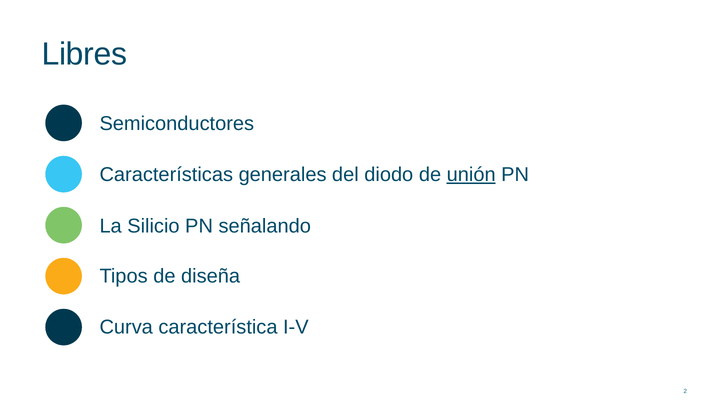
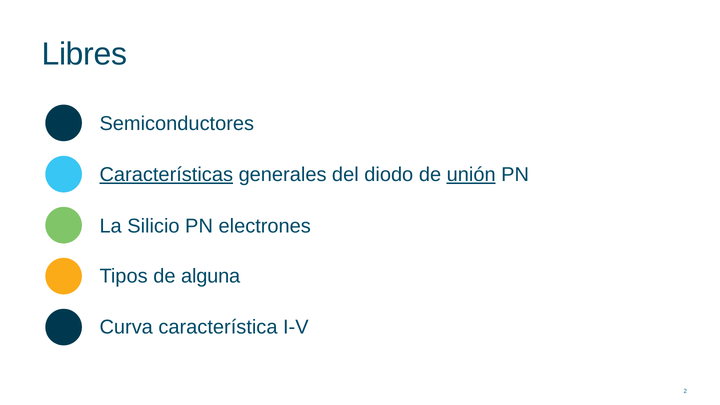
Características underline: none -> present
señalando: señalando -> electrones
diseña: diseña -> alguna
